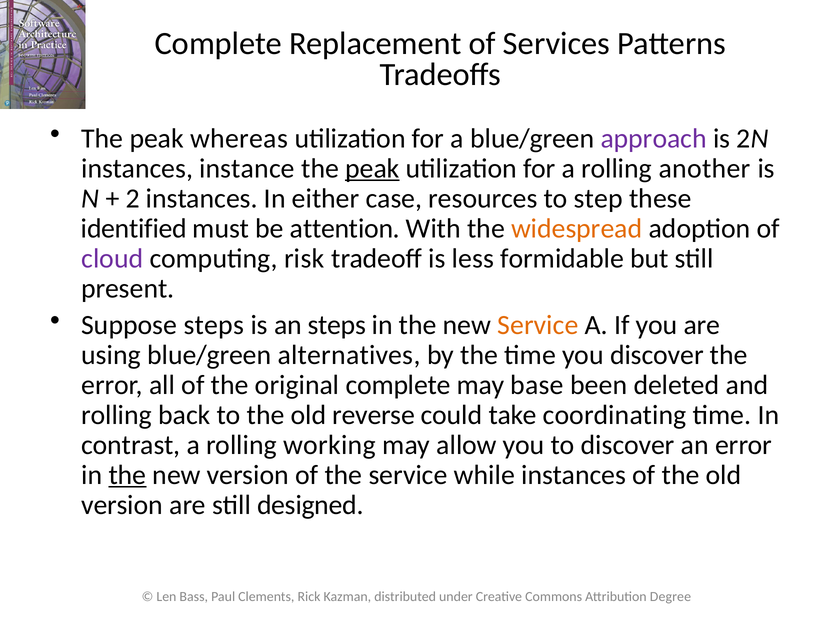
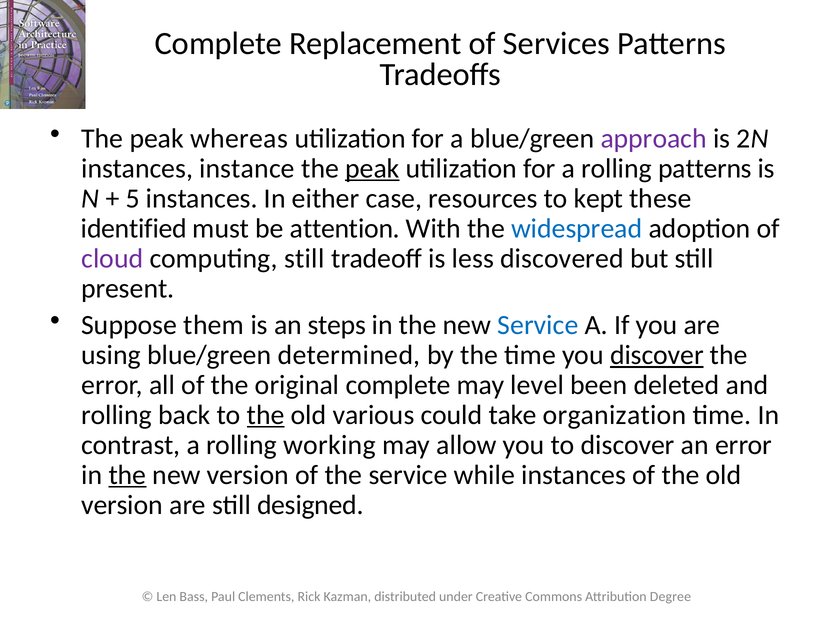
rolling another: another -> patterns
2: 2 -> 5
step: step -> kept
widespread colour: orange -> blue
computing risk: risk -> still
formidable: formidable -> discovered
Suppose steps: steps -> them
Service at (538, 325) colour: orange -> blue
alternatives: alternatives -> determined
discover at (657, 355) underline: none -> present
base: base -> level
the at (266, 415) underline: none -> present
reverse: reverse -> various
coordinating: coordinating -> organization
